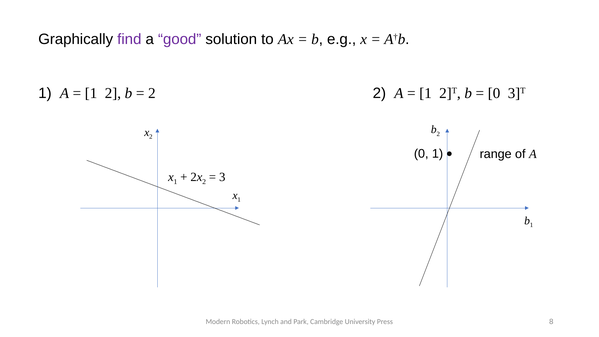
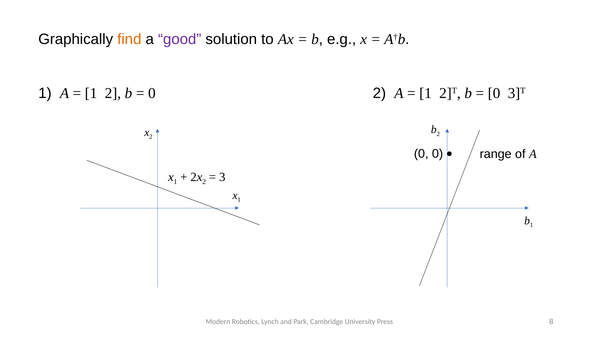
find colour: purple -> orange
2 at (152, 93): 2 -> 0
0 1: 1 -> 0
